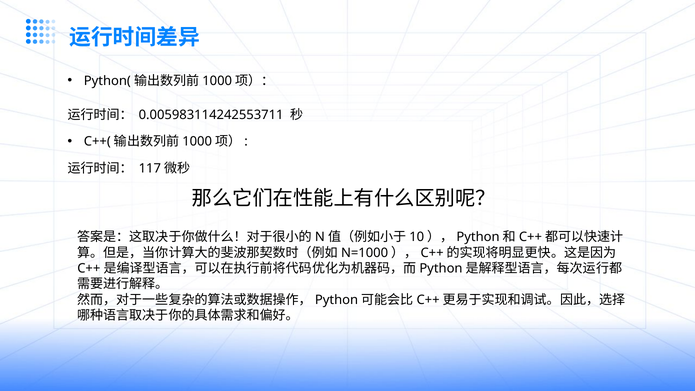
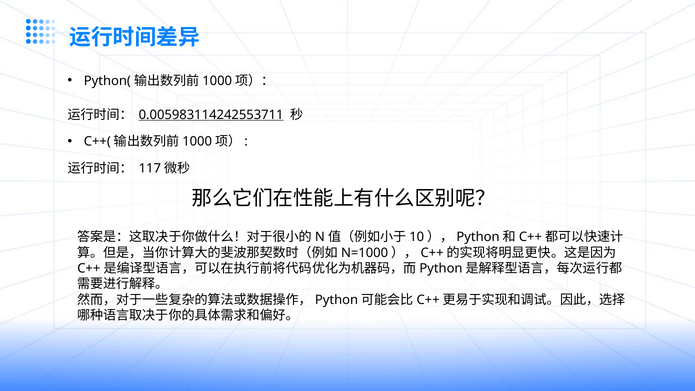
0.005983114242553711 underline: none -> present
